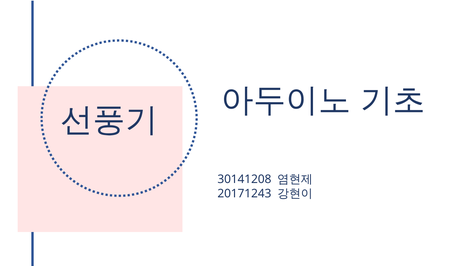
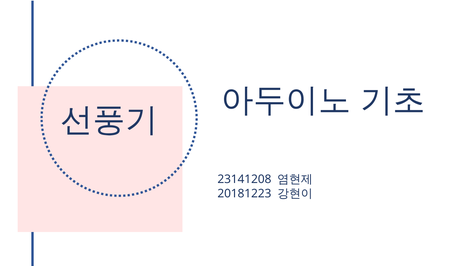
30141208: 30141208 -> 23141208
20171243: 20171243 -> 20181223
